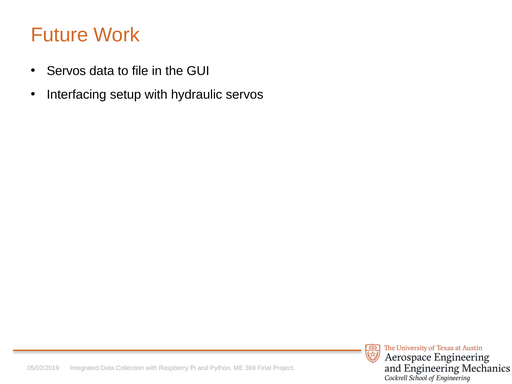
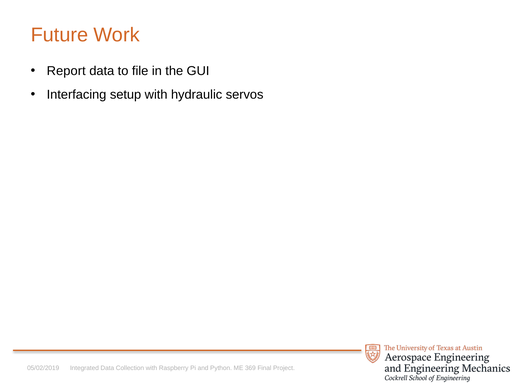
Servos at (66, 71): Servos -> Report
